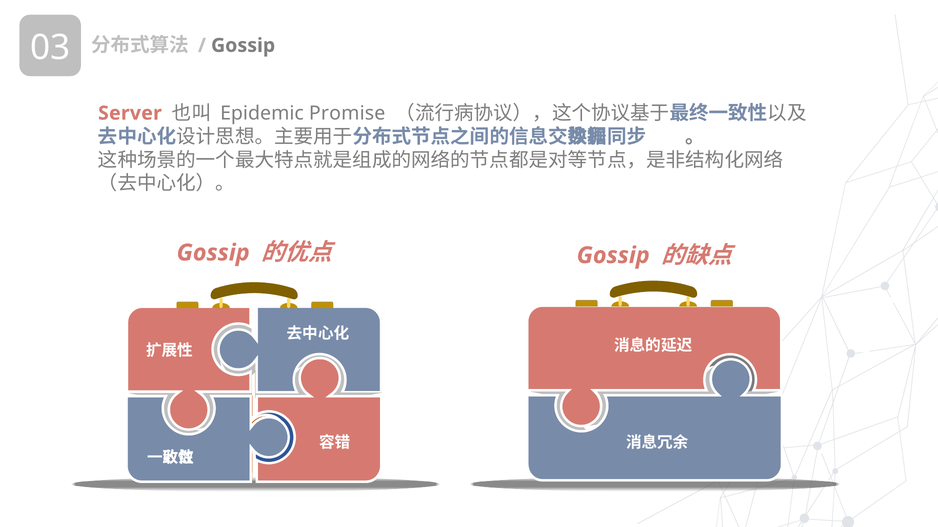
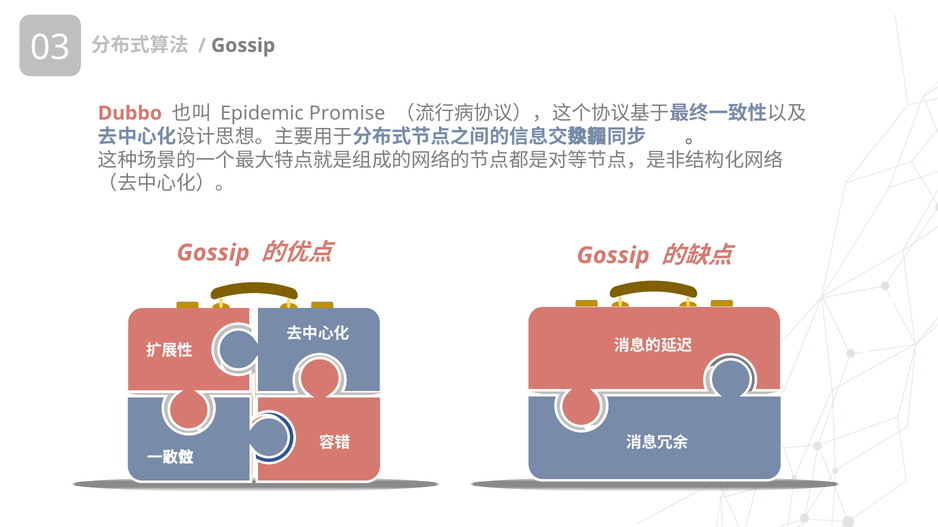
Server: Server -> Dubbo
